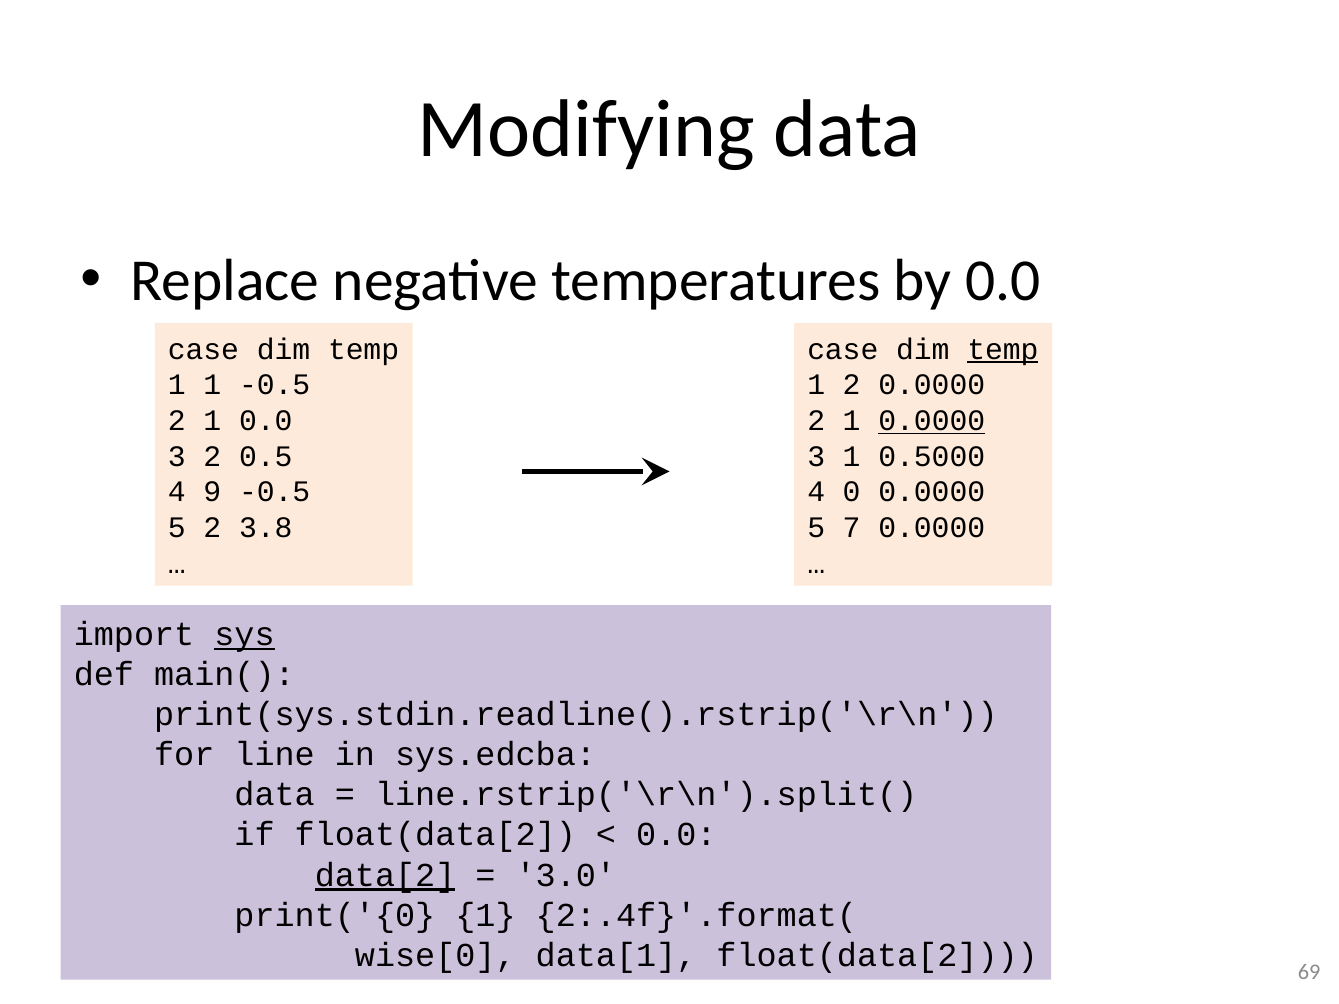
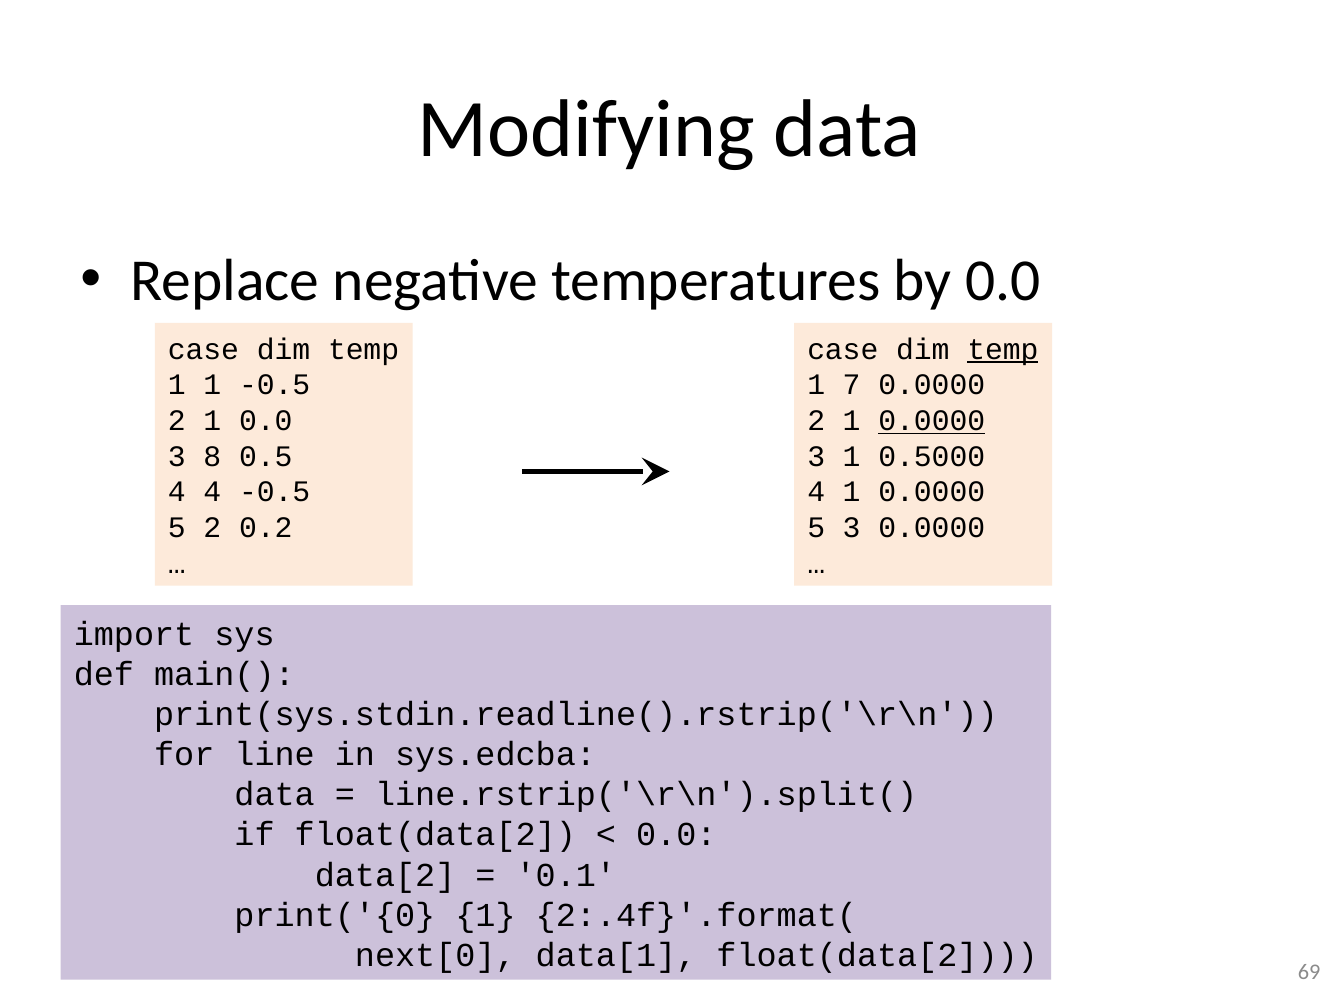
1 2: 2 -> 7
3 2: 2 -> 8
4 9: 9 -> 4
4 0: 0 -> 1
3.8: 3.8 -> 0.2
5 7: 7 -> 3
sys underline: present -> none
data[2 underline: present -> none
3.0: 3.0 -> 0.1
wise[0: wise[0 -> next[0
